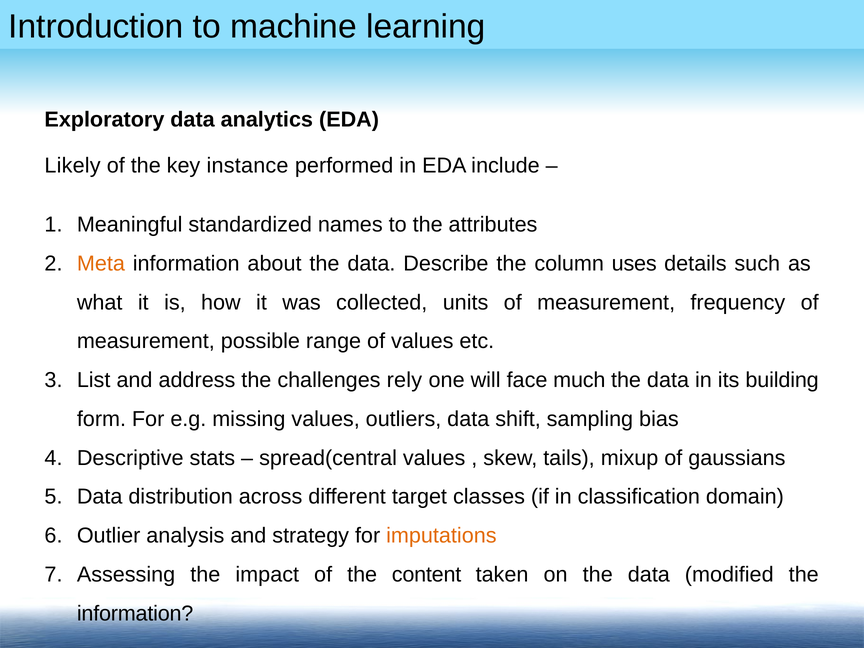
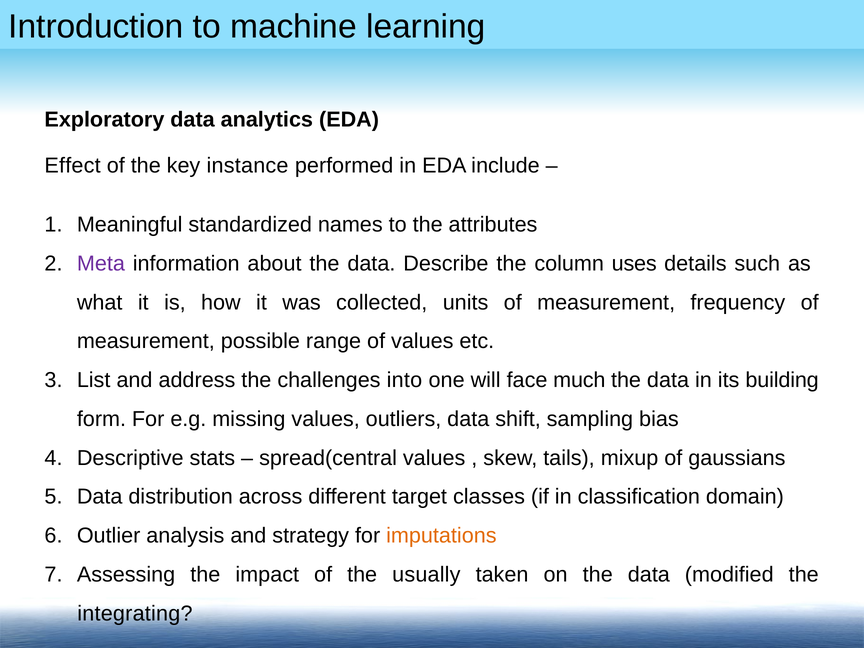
Likely: Likely -> Effect
Meta colour: orange -> purple
rely: rely -> into
content: content -> usually
information at (135, 613): information -> integrating
